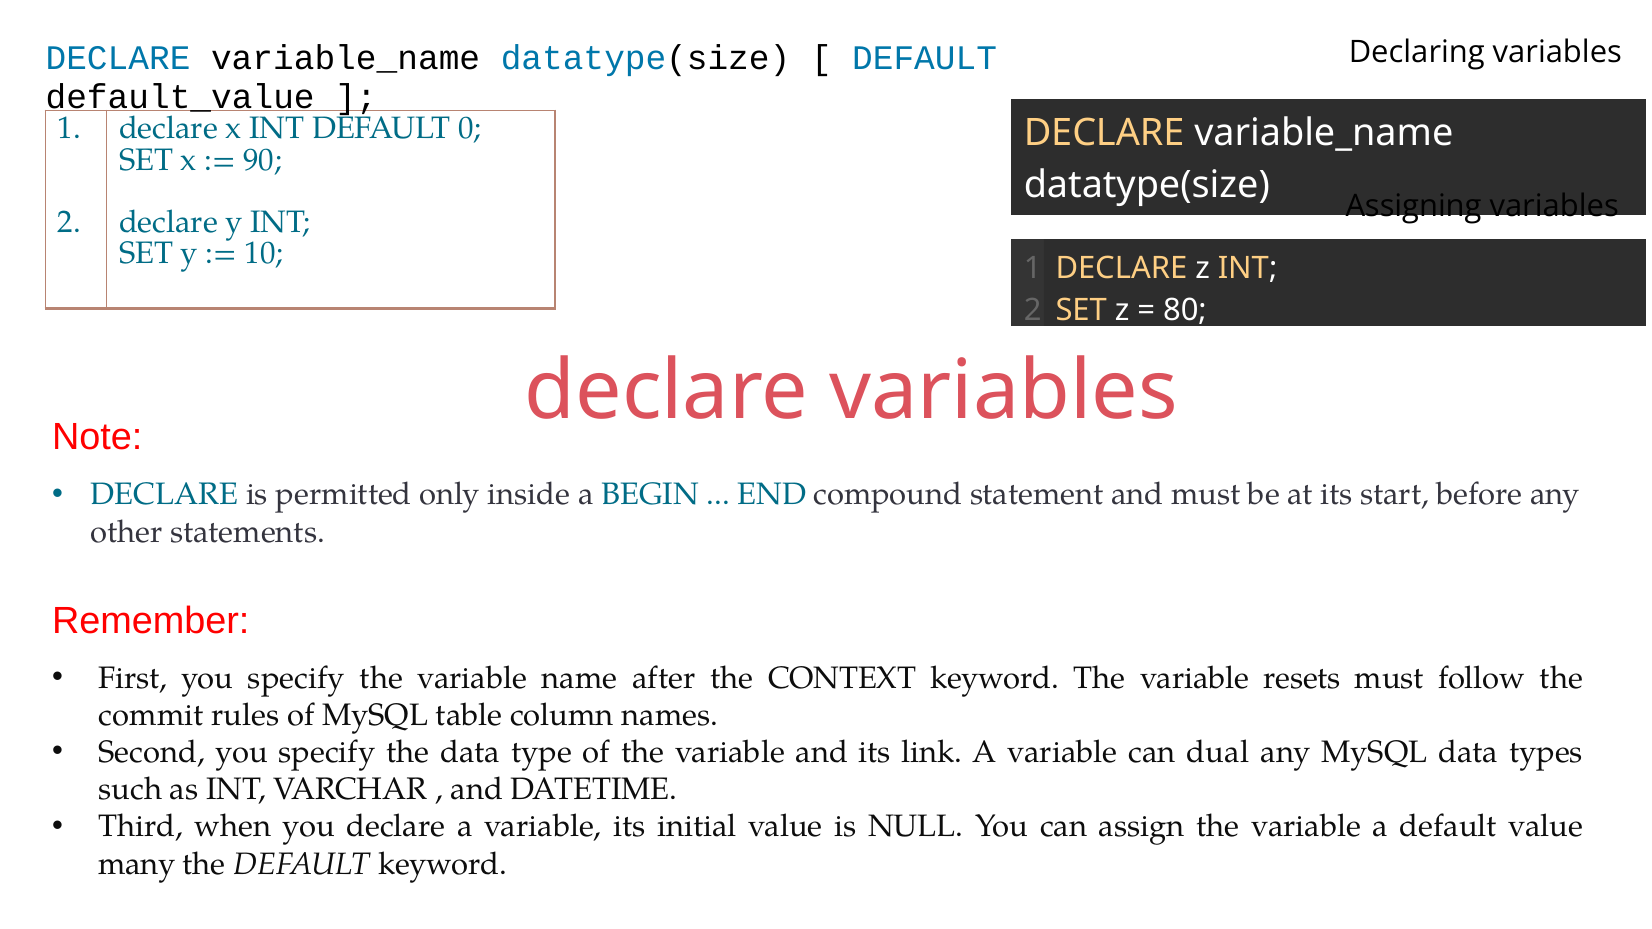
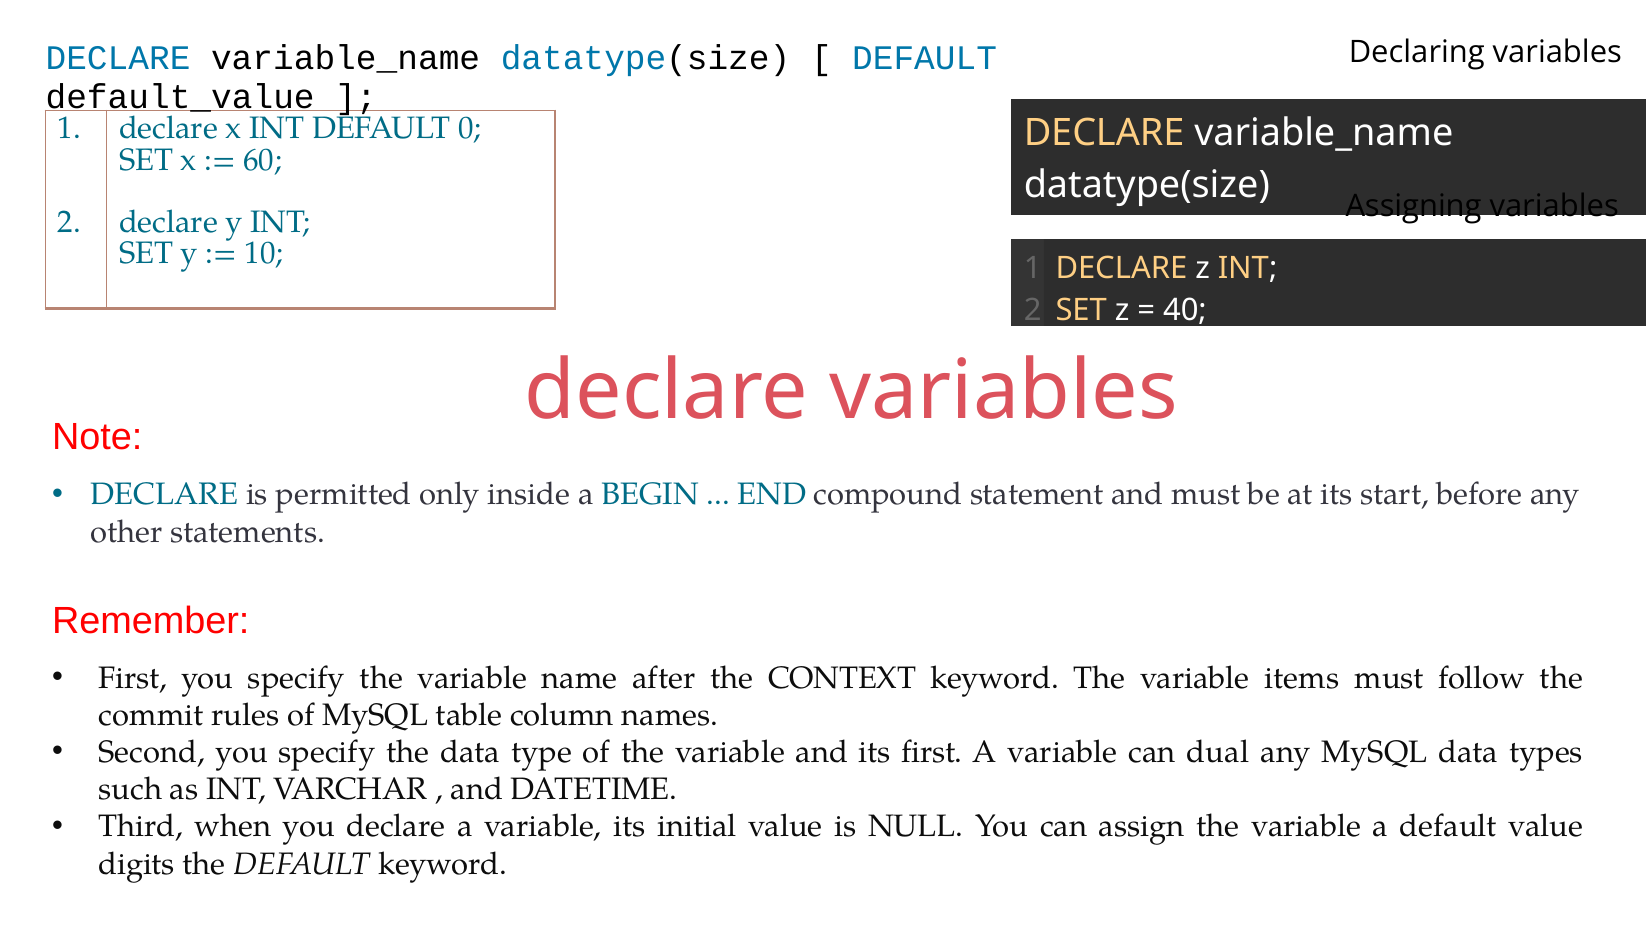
90: 90 -> 60
80: 80 -> 40
resets: resets -> items
its link: link -> first
many: many -> digits
